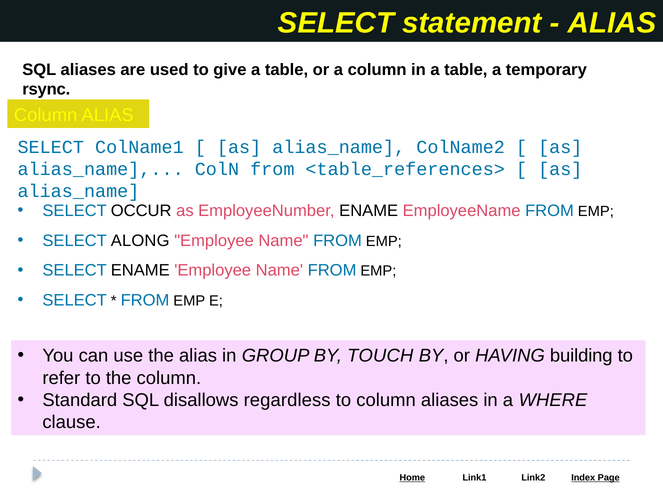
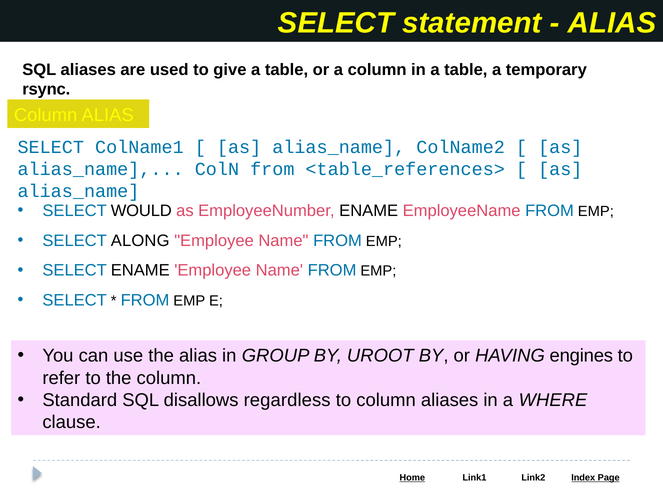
OCCUR: OCCUR -> WOULD
TOUCH: TOUCH -> UROOT
building: building -> engines
